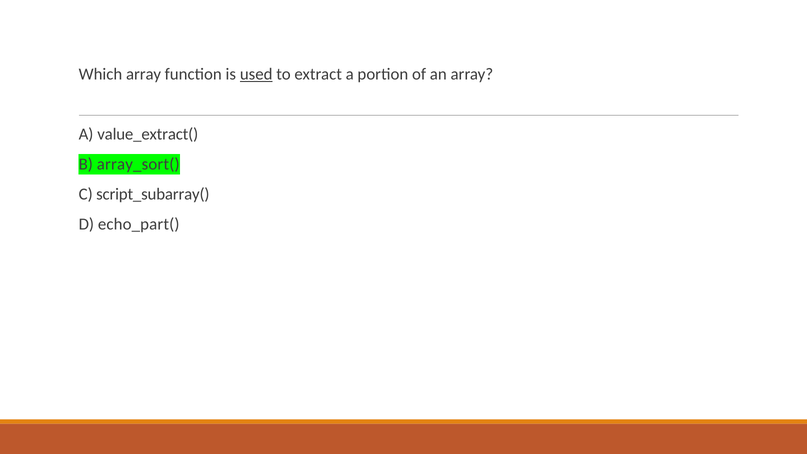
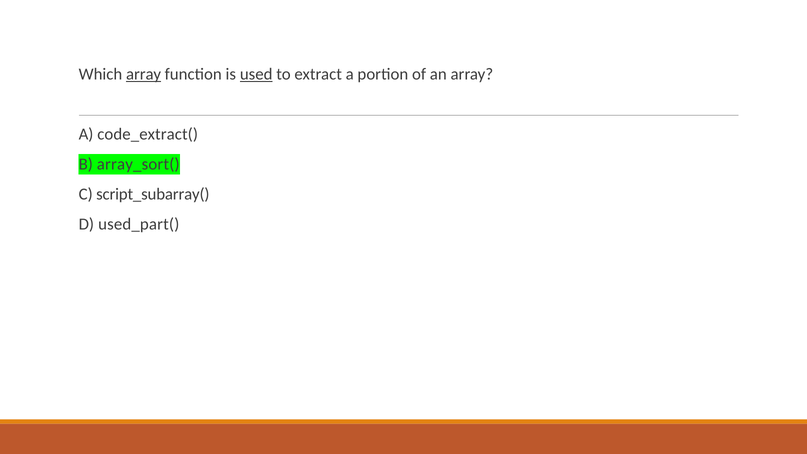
array at (144, 74) underline: none -> present
value_extract(: value_extract( -> code_extract(
echo_part(: echo_part( -> used_part(
